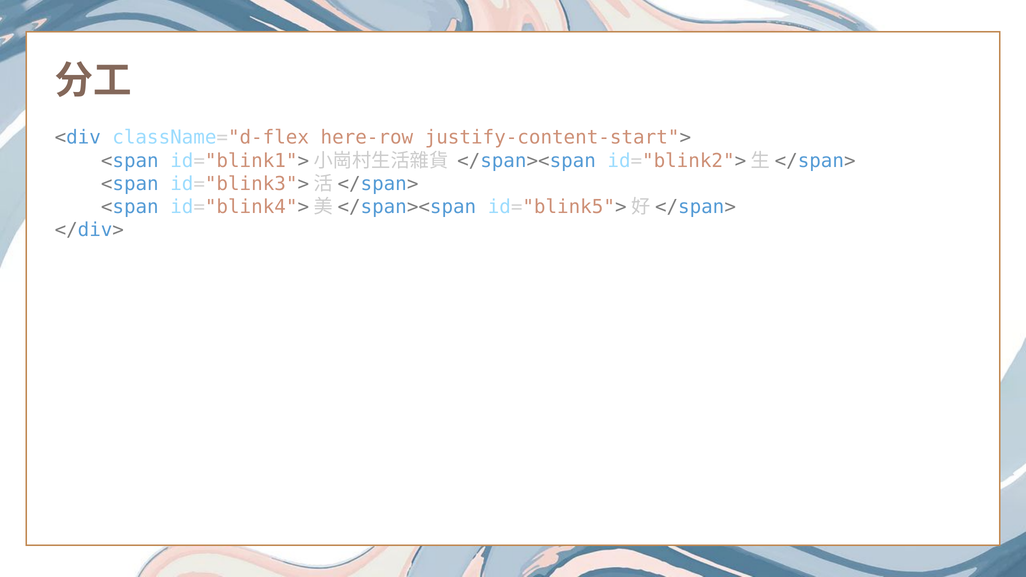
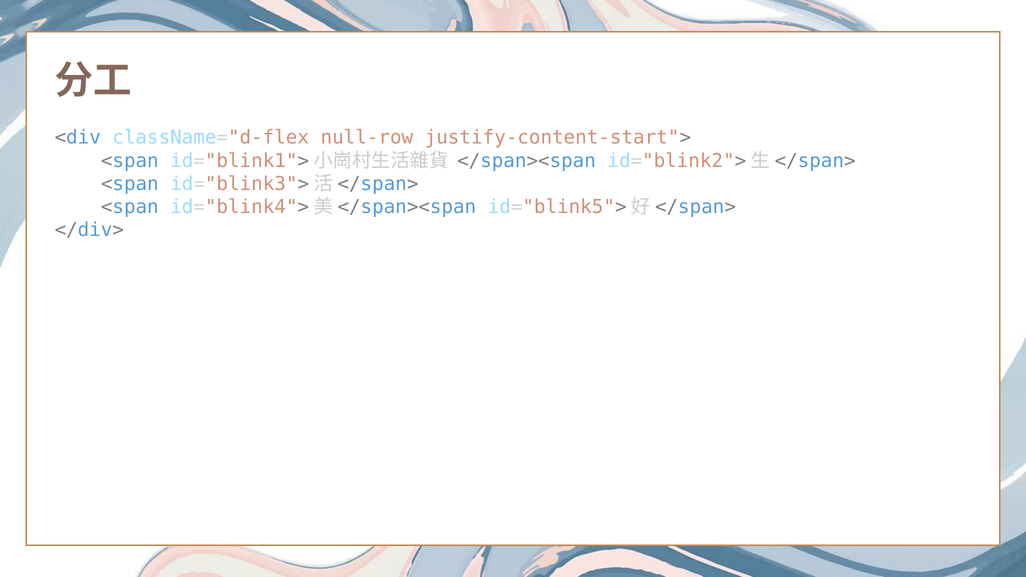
here-row: here-row -> null-row
